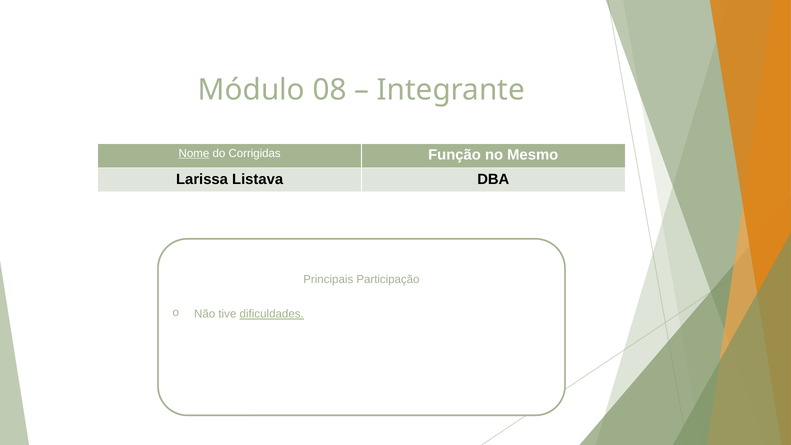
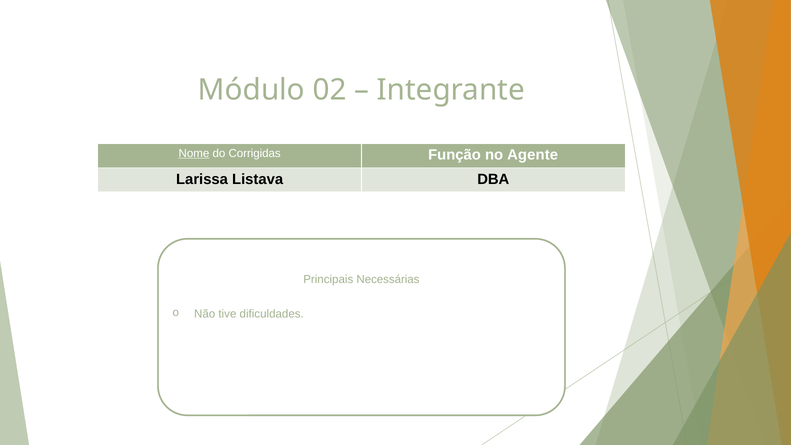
08: 08 -> 02
Mesmo: Mesmo -> Agente
Participação: Participação -> Necessárias
dificuldades underline: present -> none
